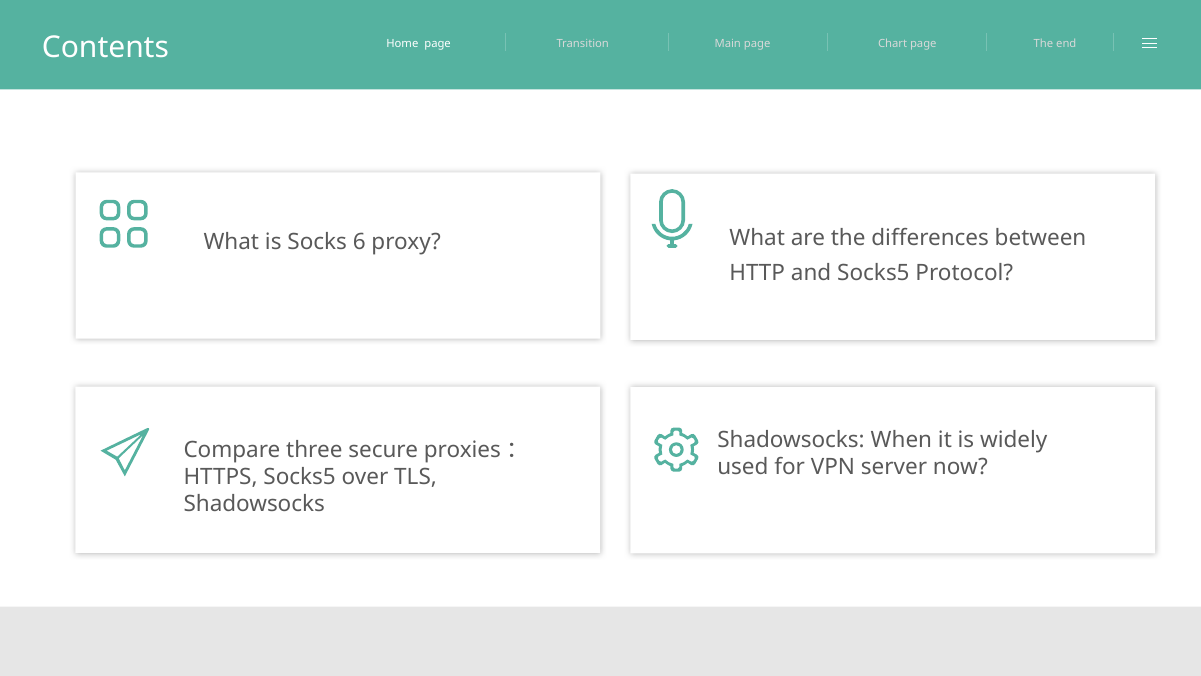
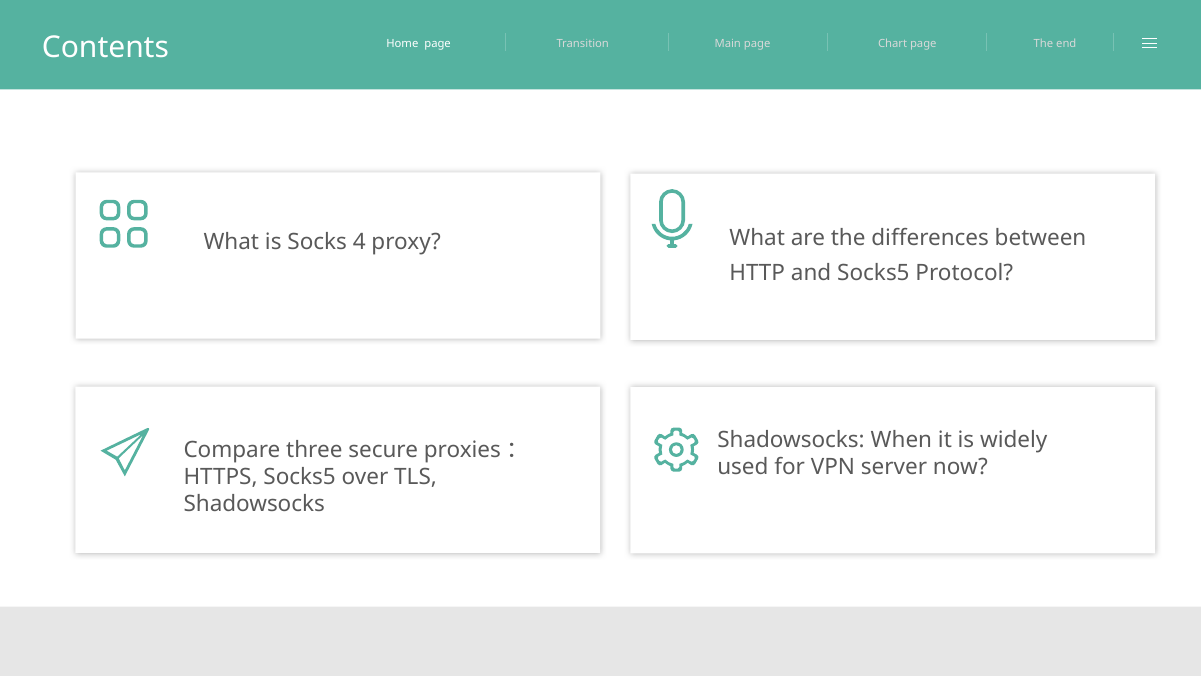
6: 6 -> 4
